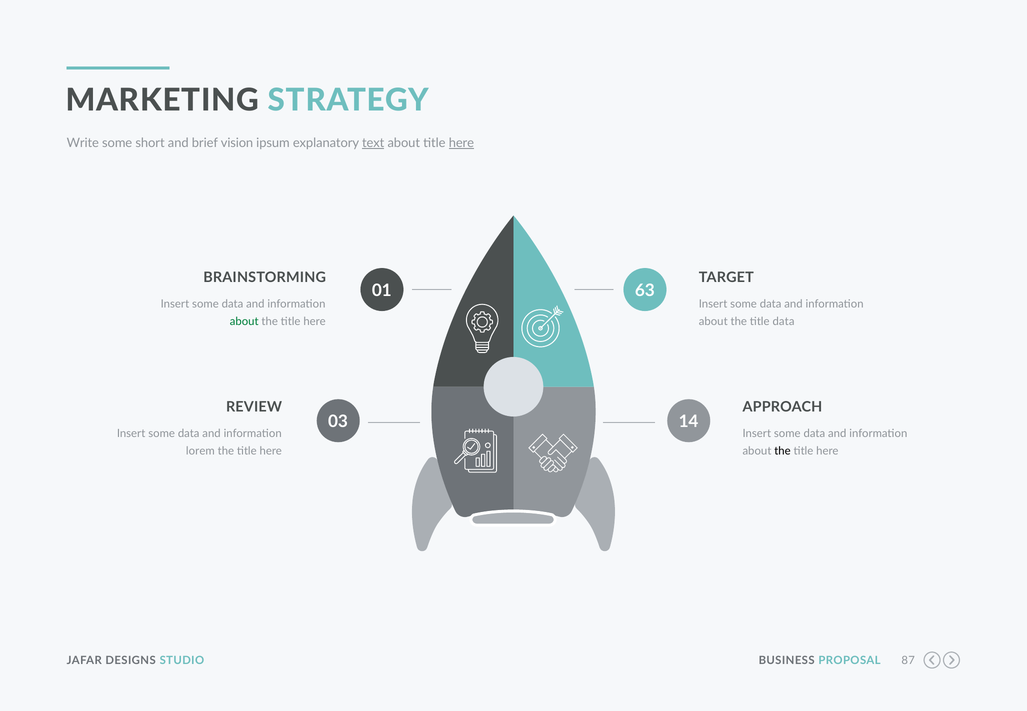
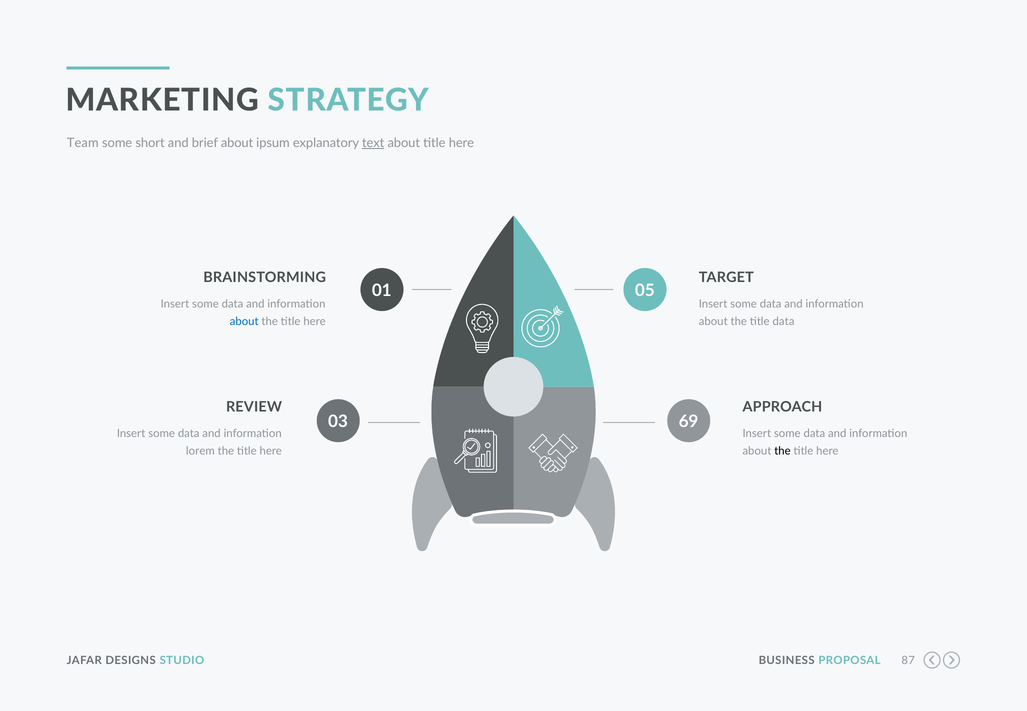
Write: Write -> Team
brief vision: vision -> about
here at (461, 143) underline: present -> none
63: 63 -> 05
about at (244, 322) colour: green -> blue
14: 14 -> 69
